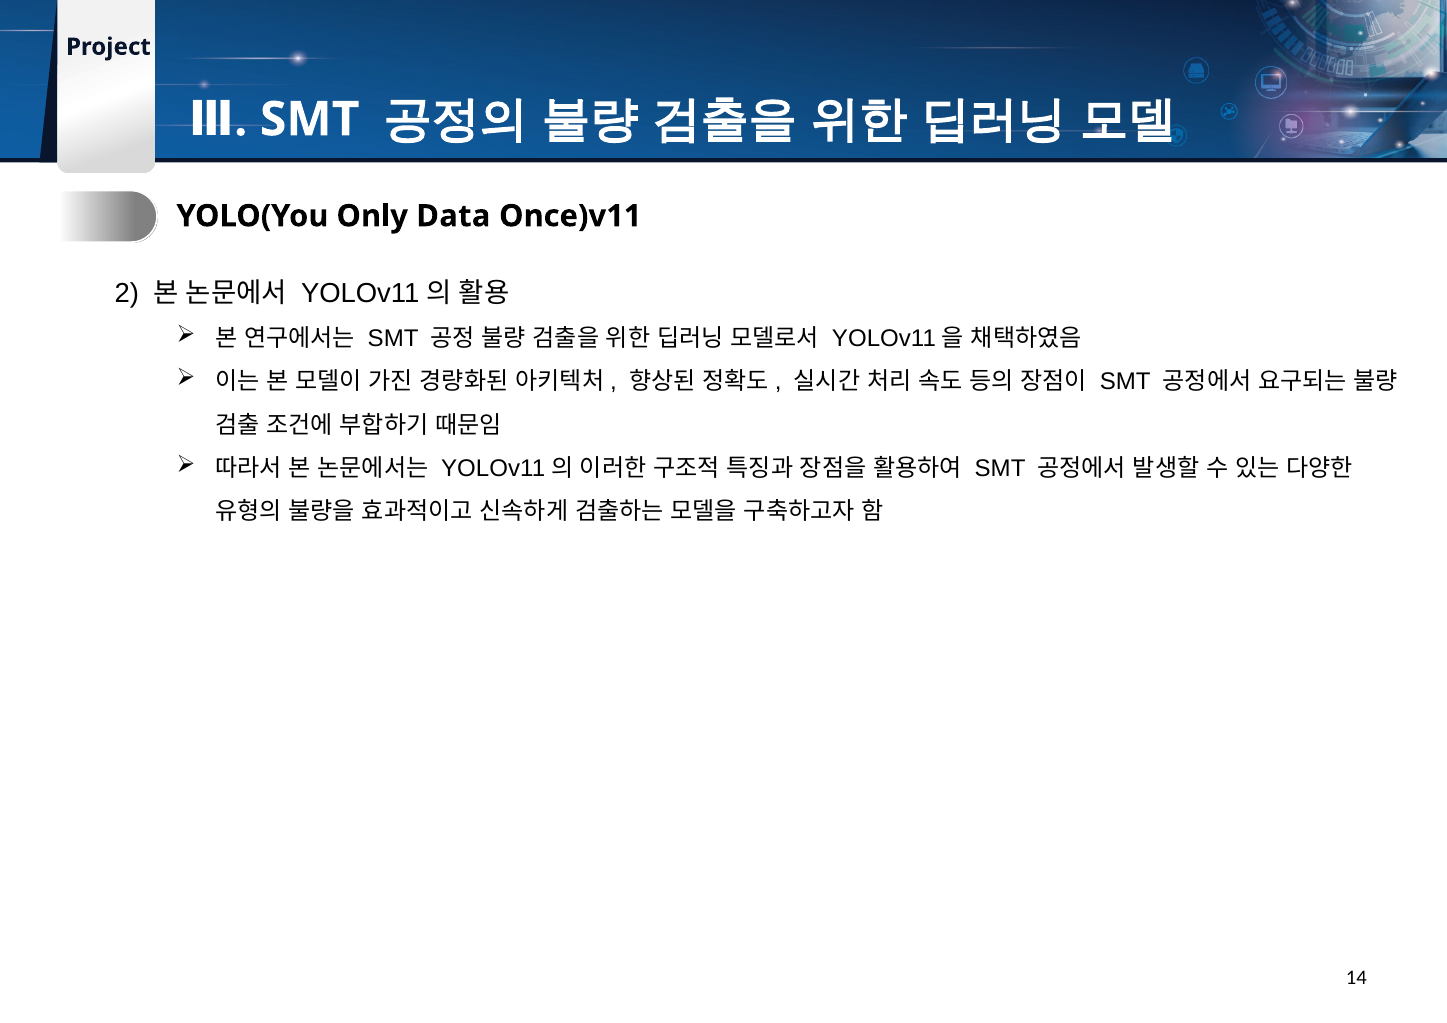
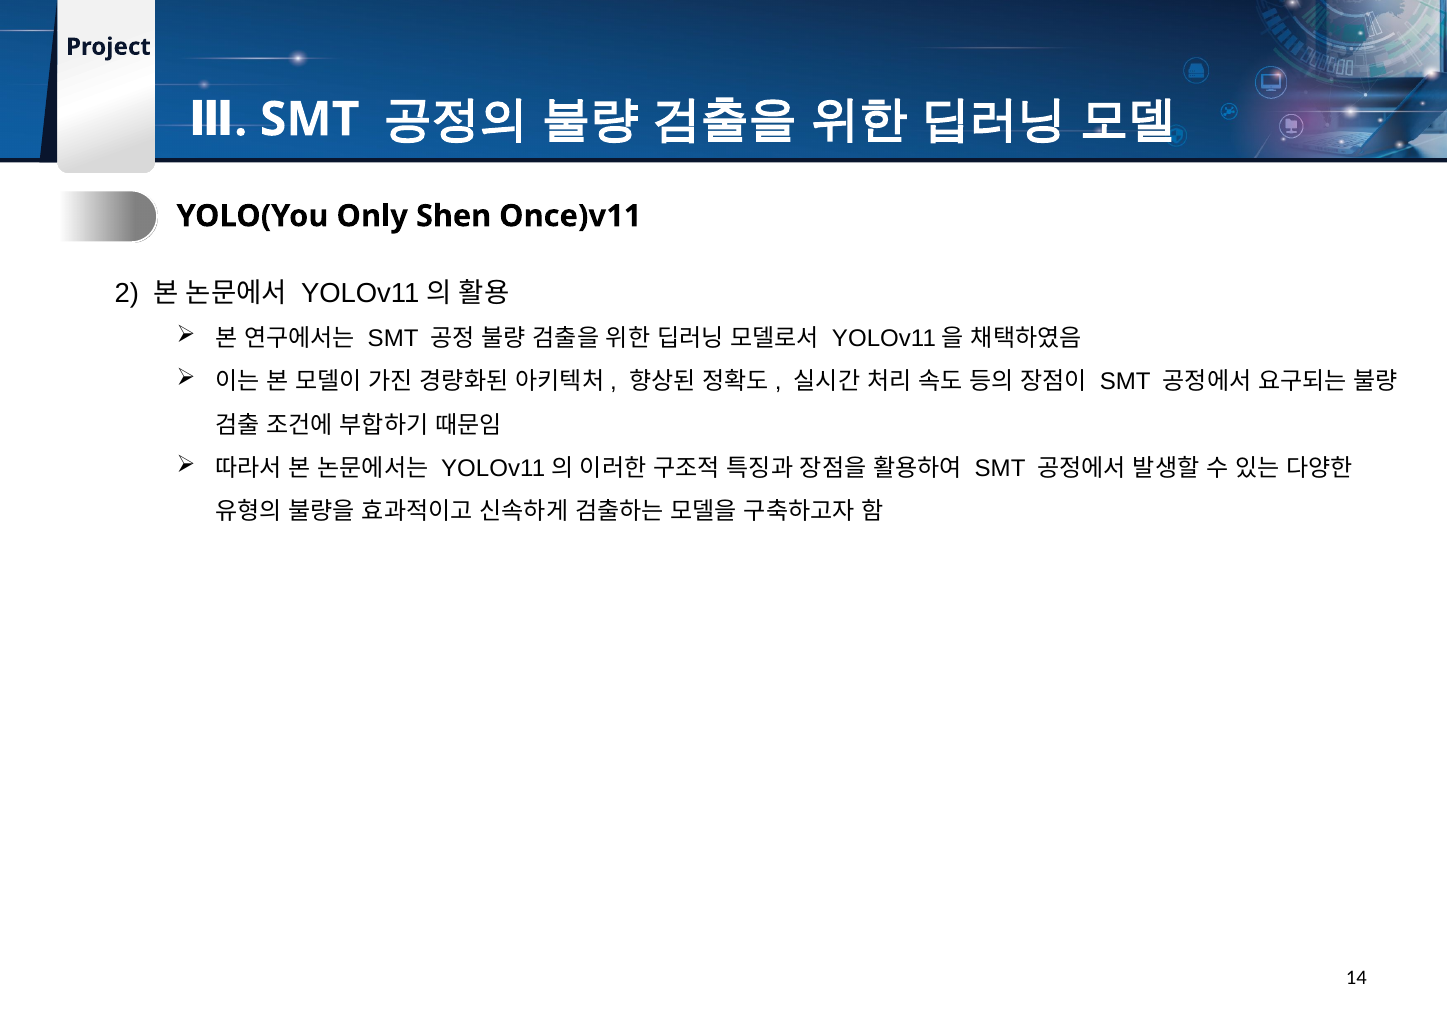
Data: Data -> Shen
